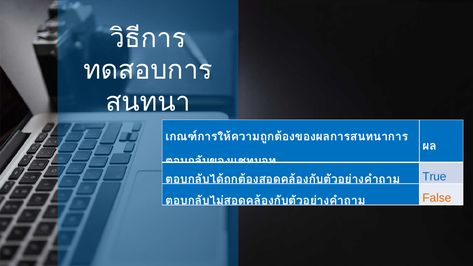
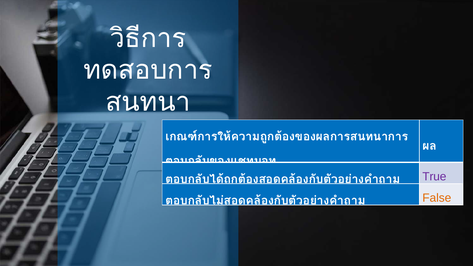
True colour: blue -> purple
